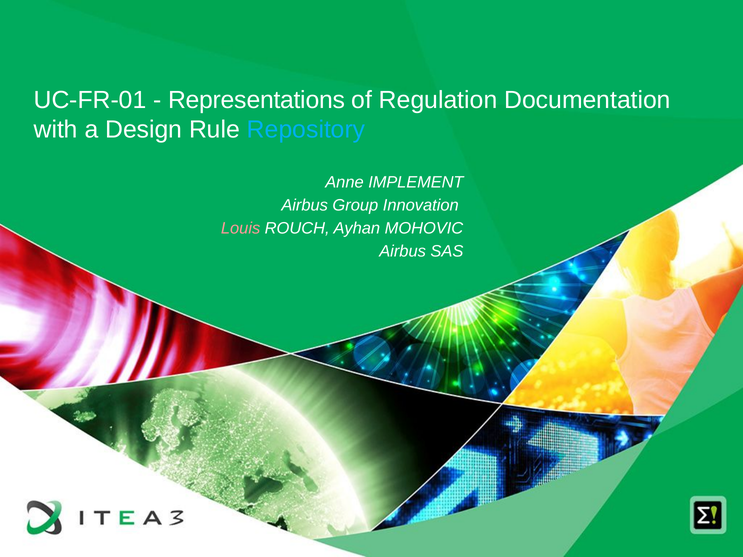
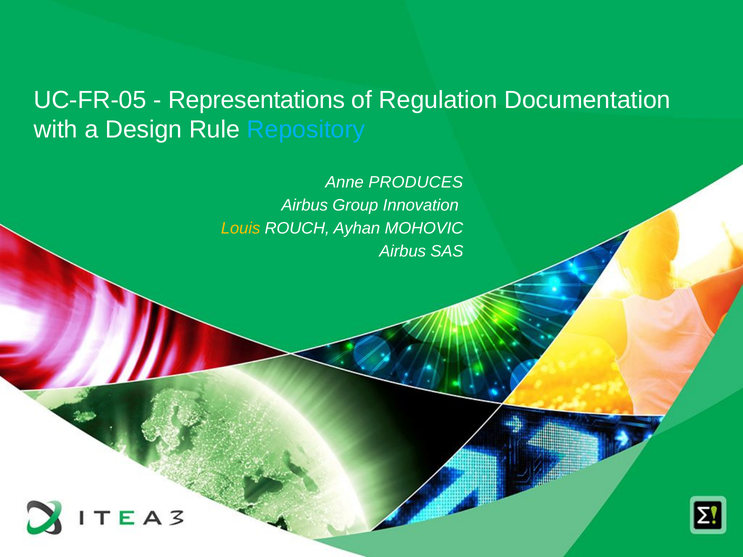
UC-FR-01: UC-FR-01 -> UC-FR-05
IMPLEMENT: IMPLEMENT -> PRODUCES
Louis colour: pink -> yellow
